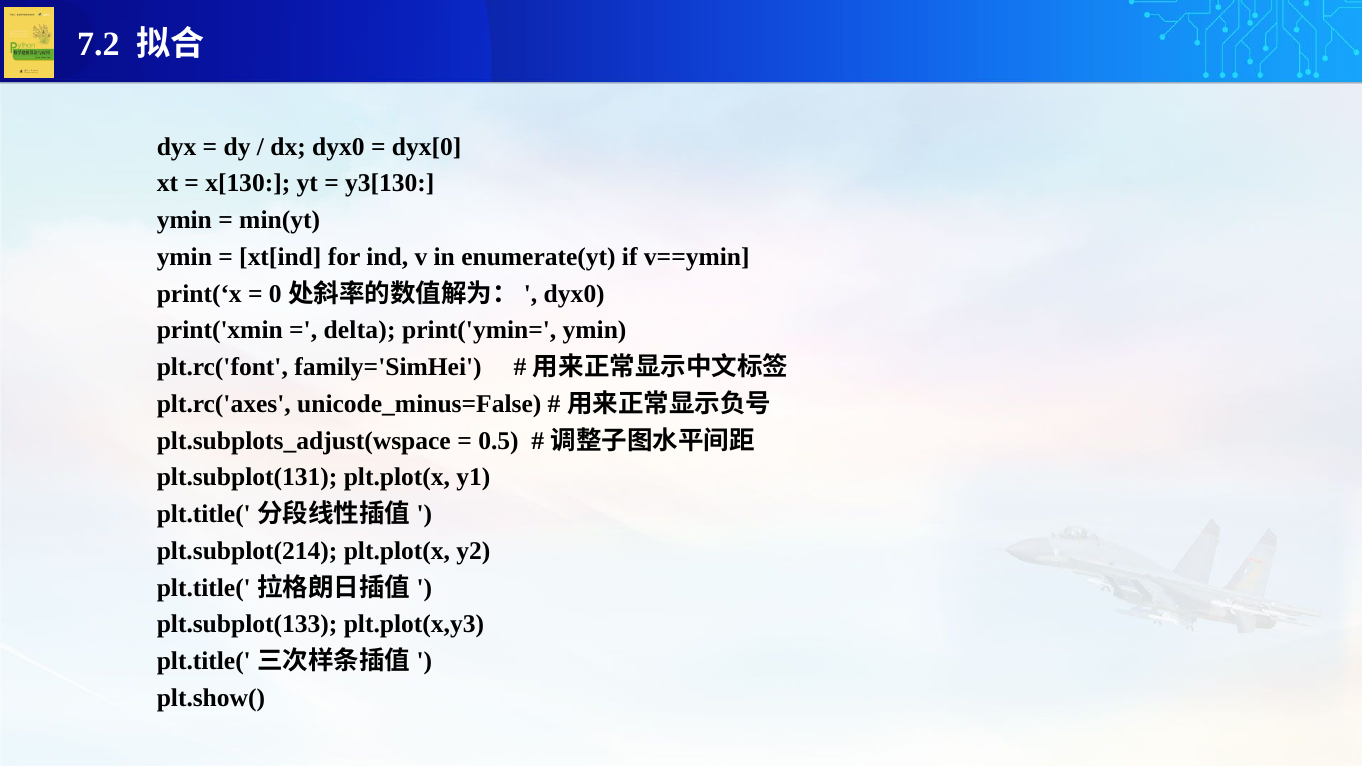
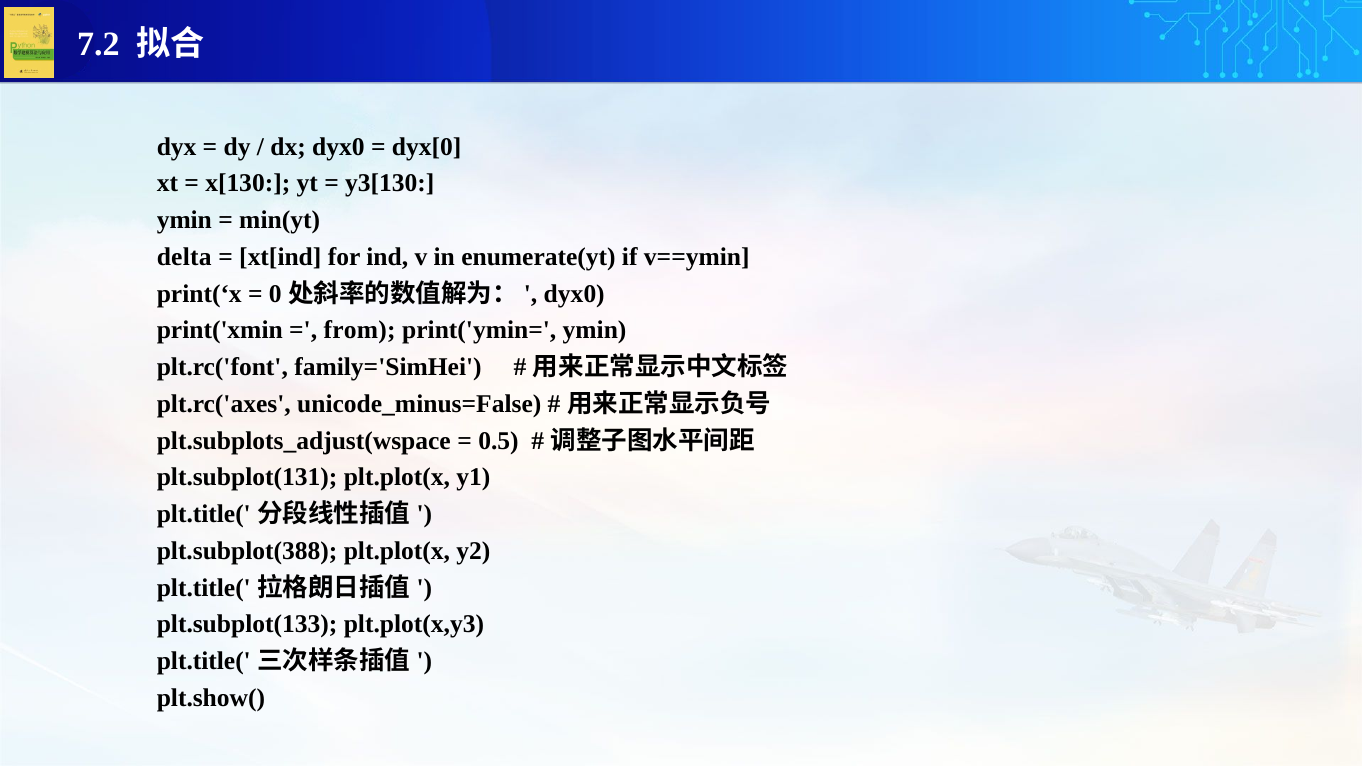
ymin at (184, 257): ymin -> delta
delta: delta -> from
plt.subplot(214: plt.subplot(214 -> plt.subplot(388
